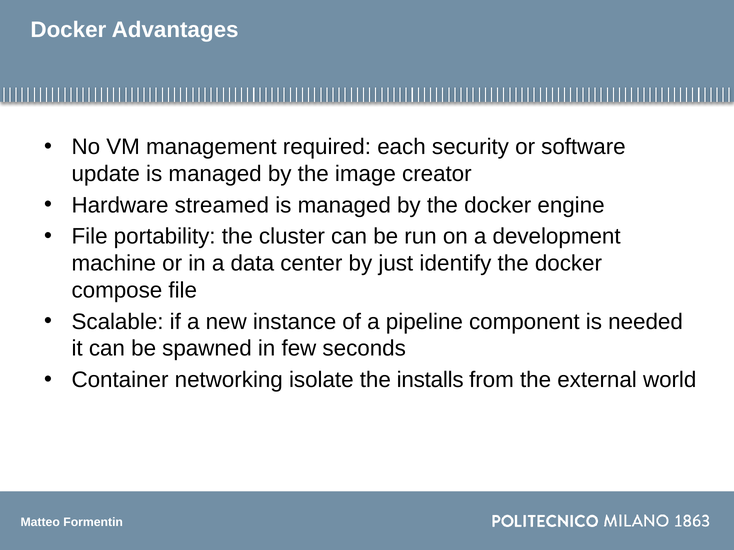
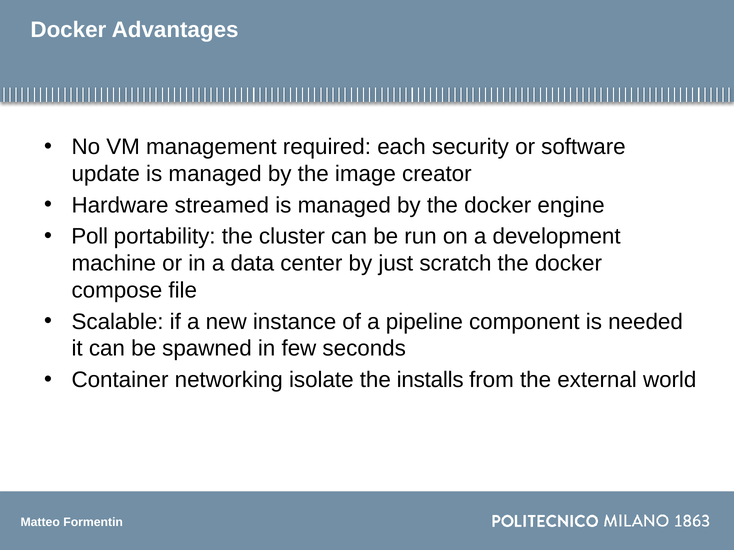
File at (90, 237): File -> Poll
identify: identify -> scratch
